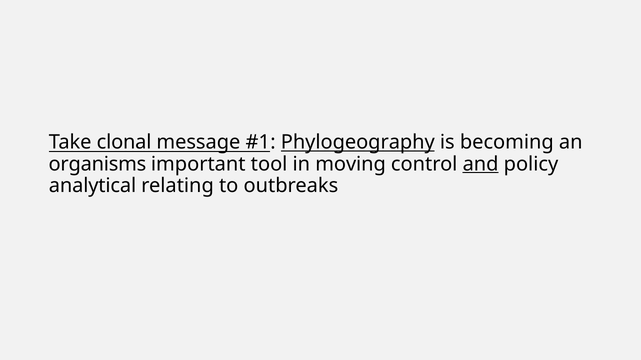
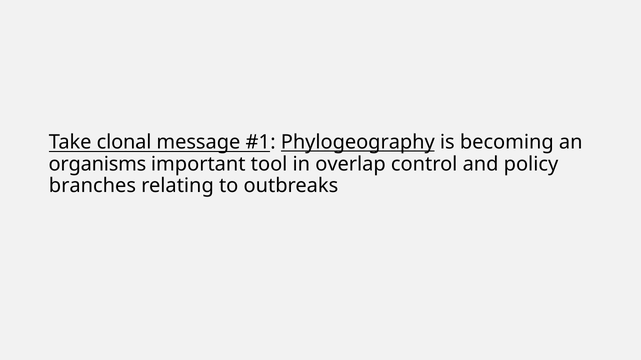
moving: moving -> overlap
and underline: present -> none
analytical: analytical -> branches
